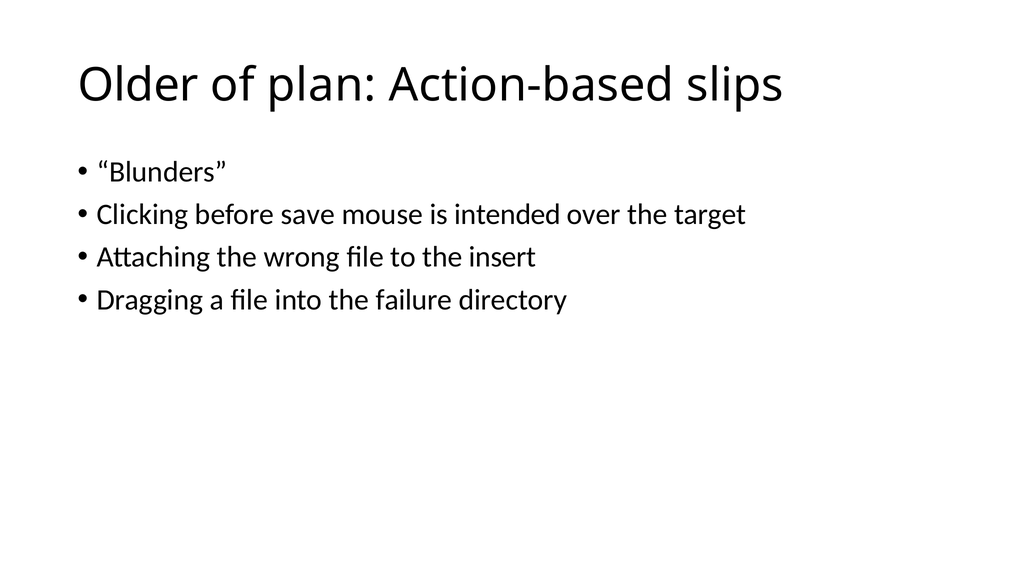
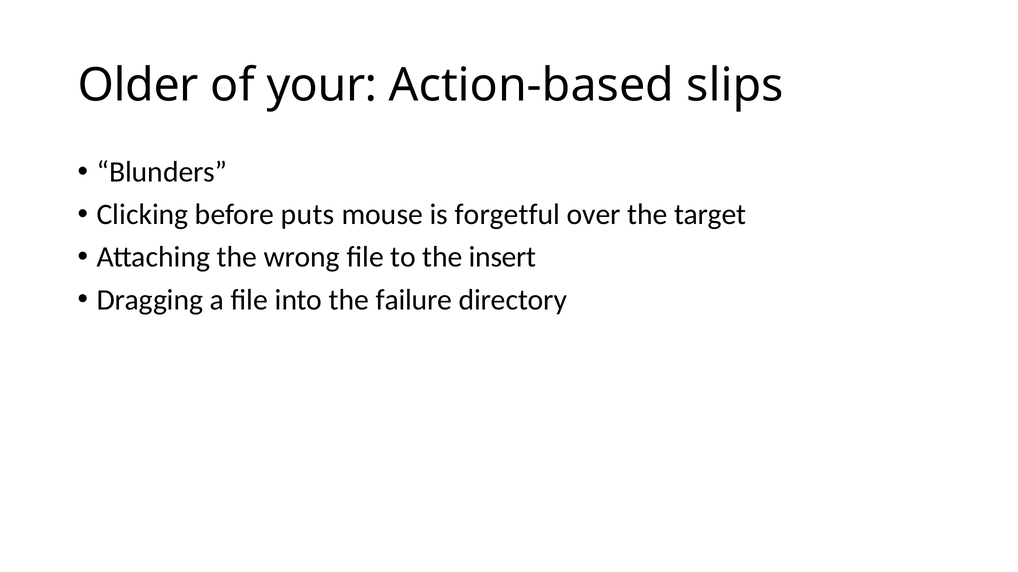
plan: plan -> your
save: save -> puts
intended: intended -> forgetful
